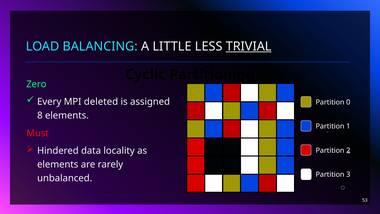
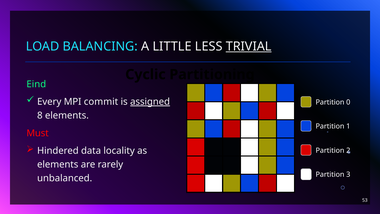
Zero: Zero -> Eind
deleted: deleted -> commit
assigned underline: none -> present
